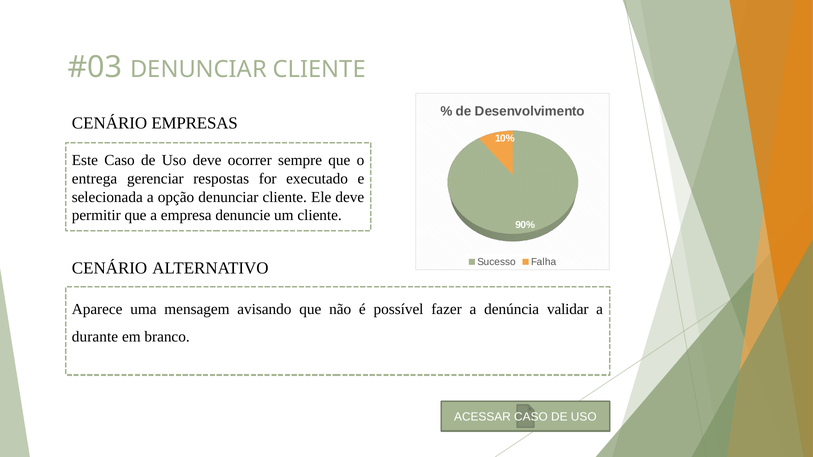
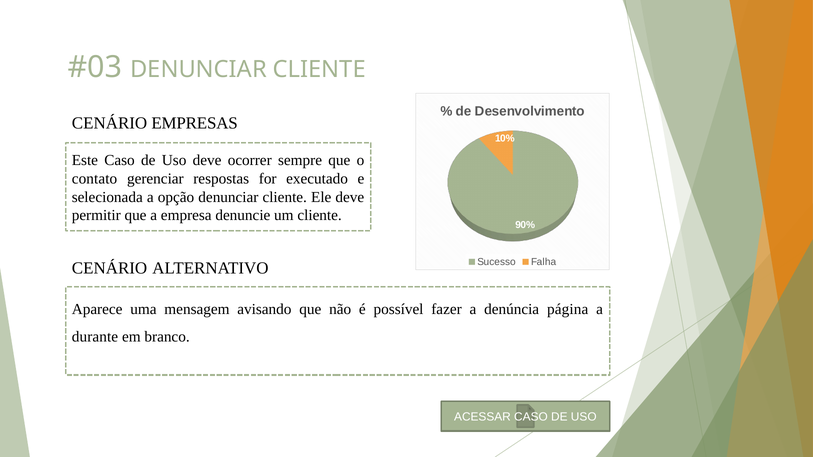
entrega: entrega -> contato
validar: validar -> página
